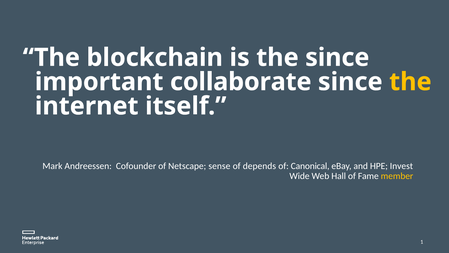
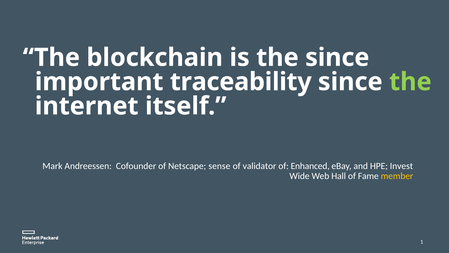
collaborate: collaborate -> traceability
the at (410, 82) colour: yellow -> light green
depends: depends -> validator
Canonical: Canonical -> Enhanced
